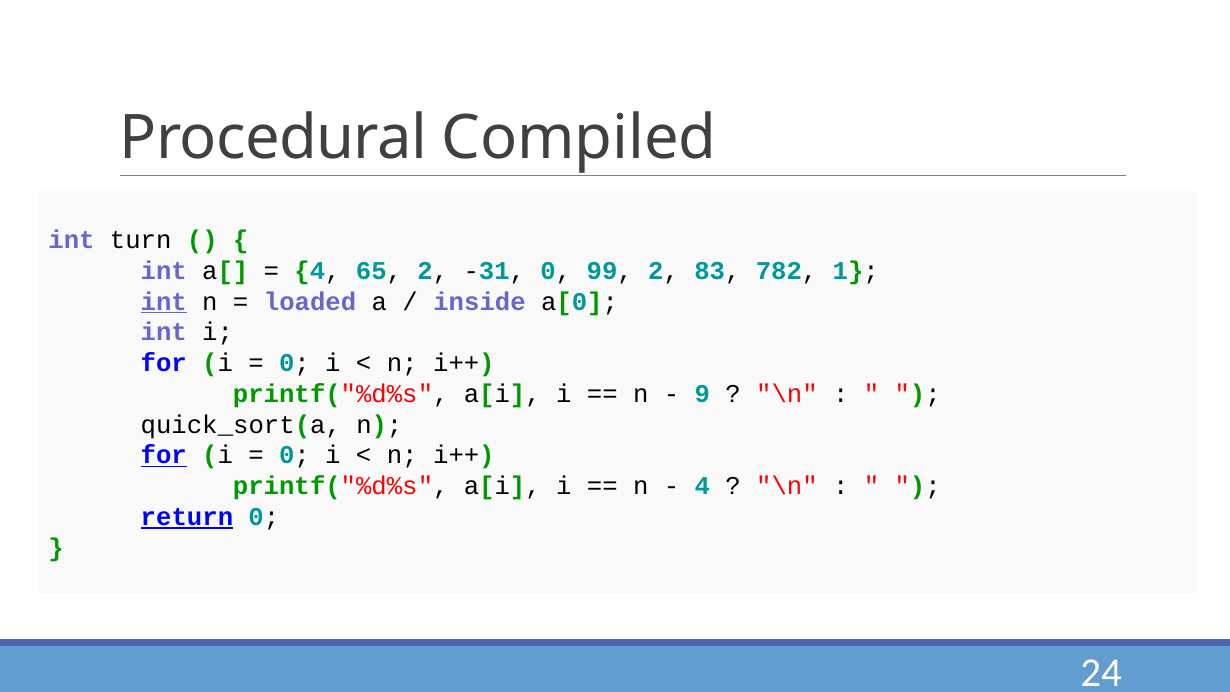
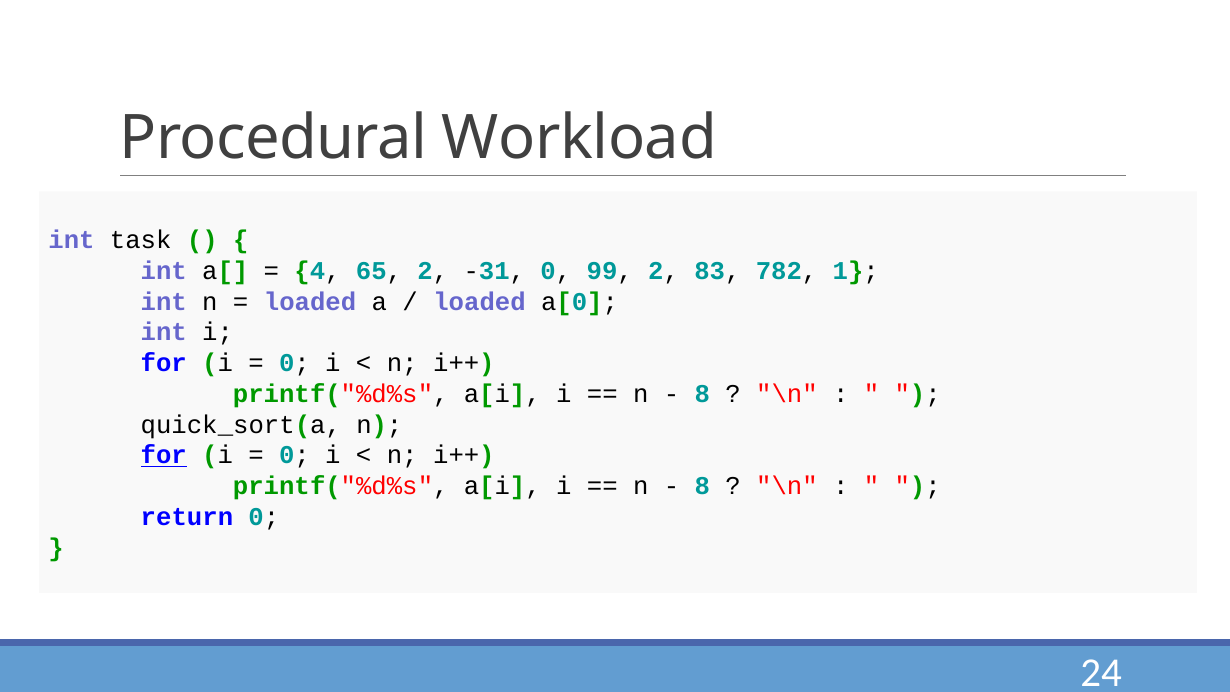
Compiled: Compiled -> Workload
turn: turn -> task
int at (164, 302) underline: present -> none
inside at (479, 302): inside -> loaded
9 at (702, 394): 9 -> 8
4 at (702, 486): 4 -> 8
return underline: present -> none
